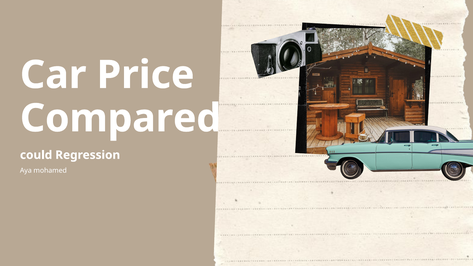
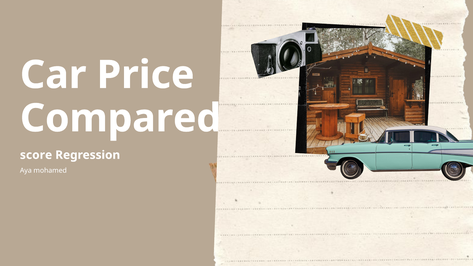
could: could -> score
